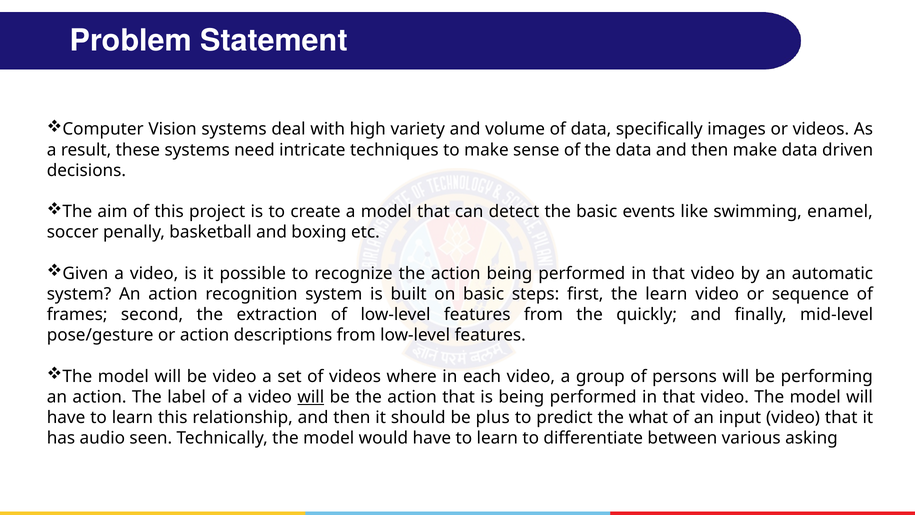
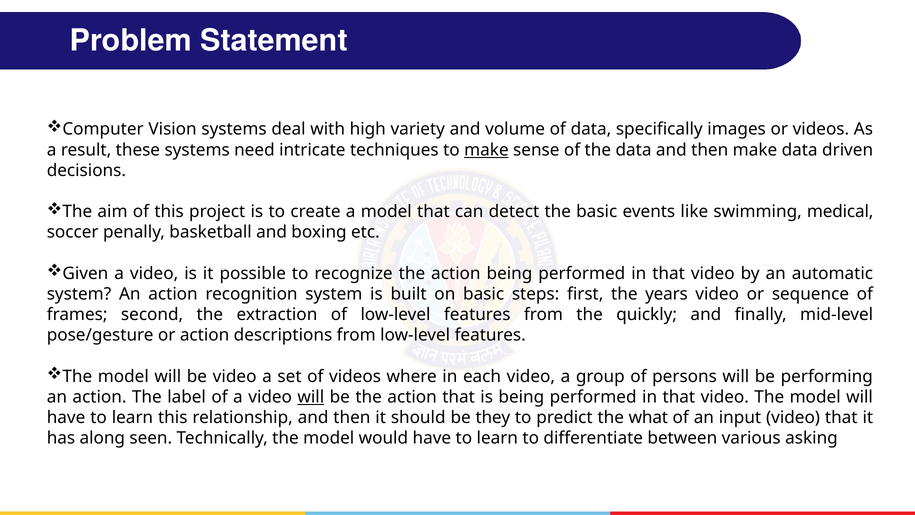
make at (486, 150) underline: none -> present
enamel: enamel -> medical
the learn: learn -> years
plus: plus -> they
audio: audio -> along
